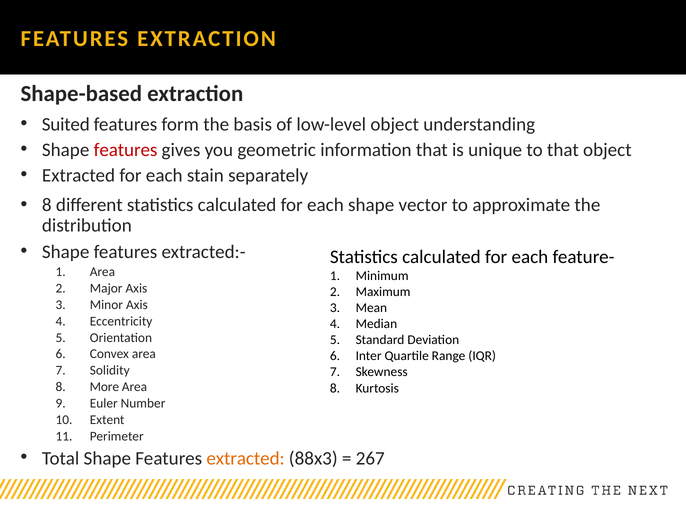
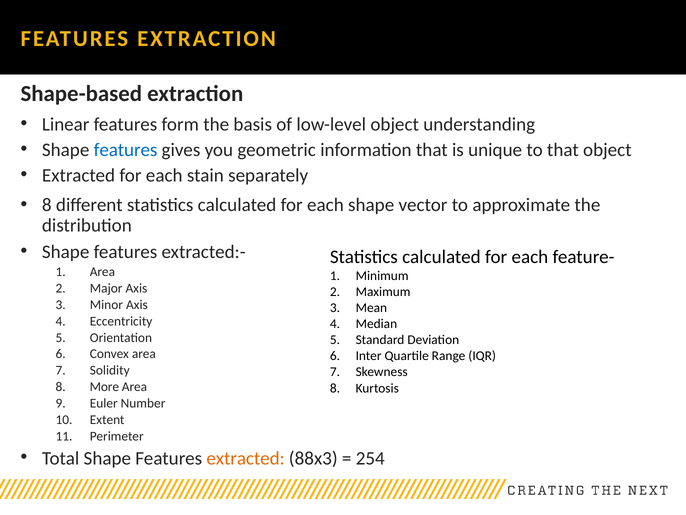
Suited: Suited -> Linear
features at (126, 150) colour: red -> blue
267: 267 -> 254
